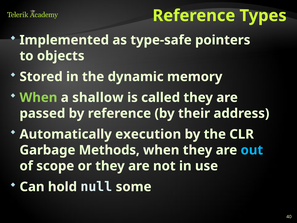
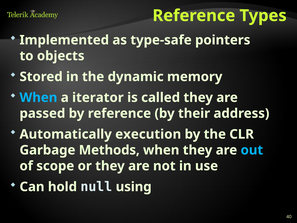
When at (38, 97) colour: light green -> light blue
shallow: shallow -> iterator
some: some -> using
